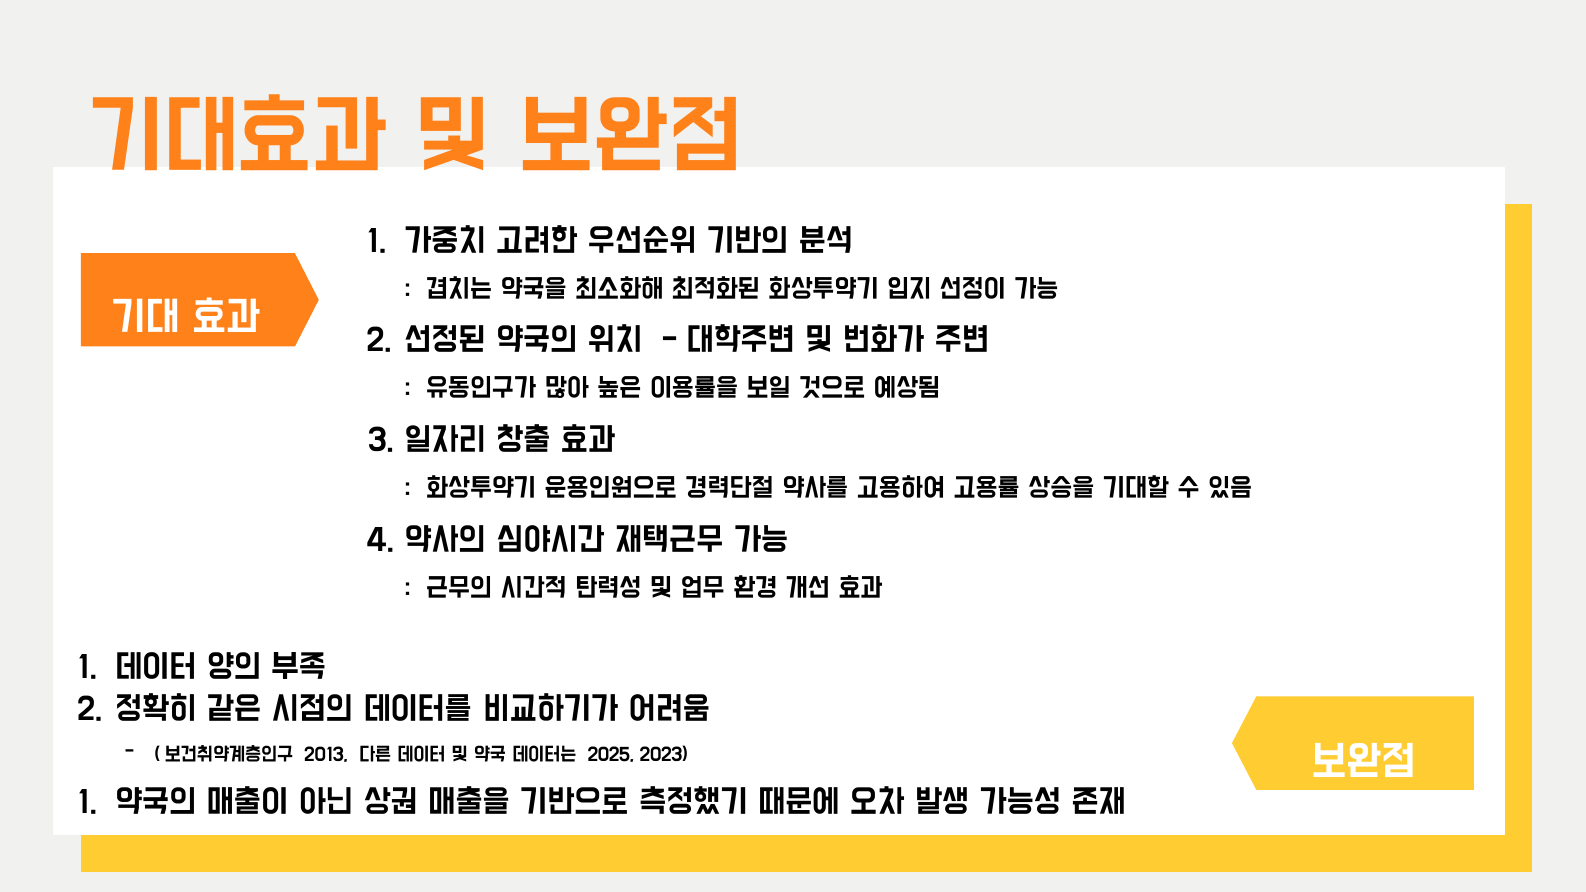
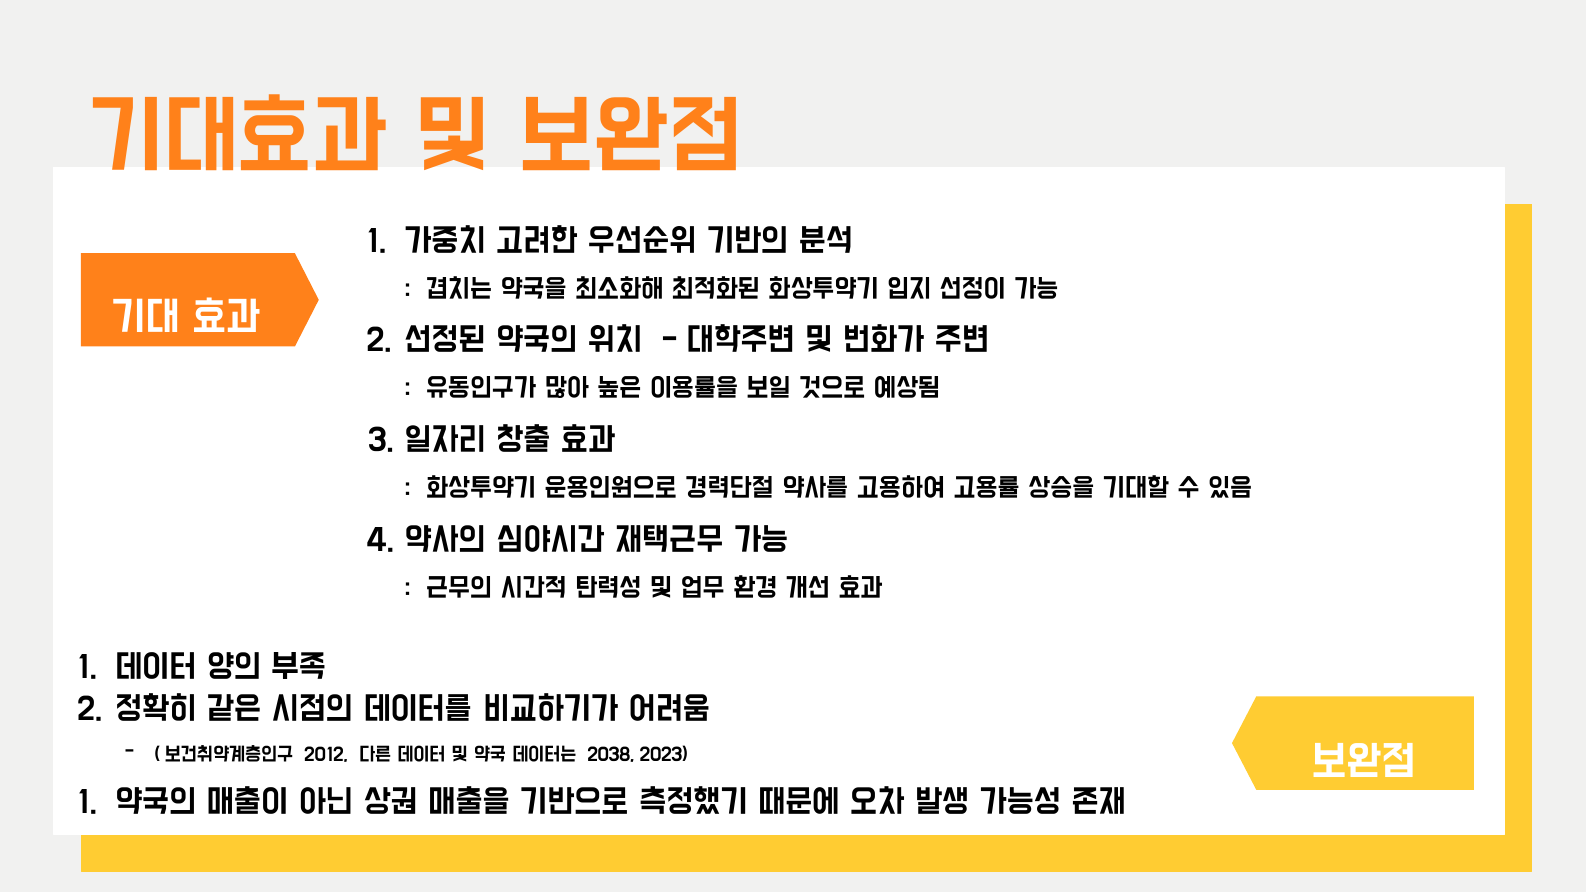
2013: 2013 -> 2012
2025: 2025 -> 2038
